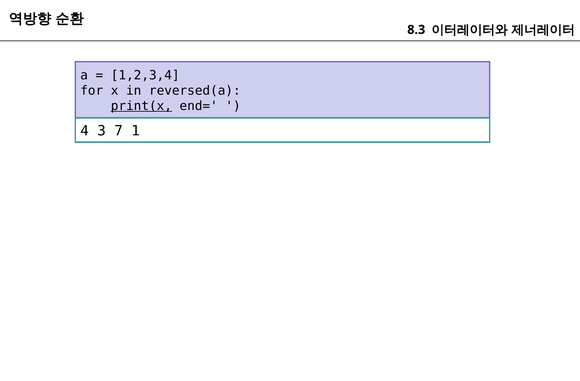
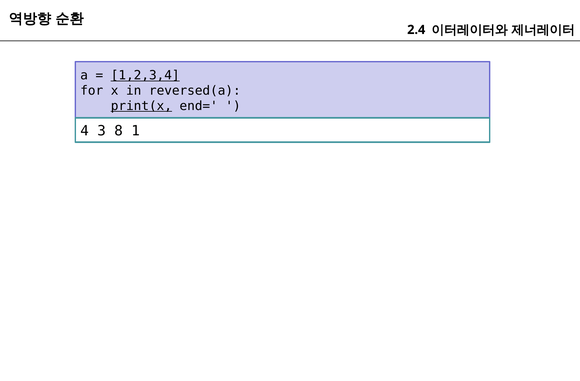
8.3: 8.3 -> 2.4
1,2,3,4 underline: none -> present
7: 7 -> 8
